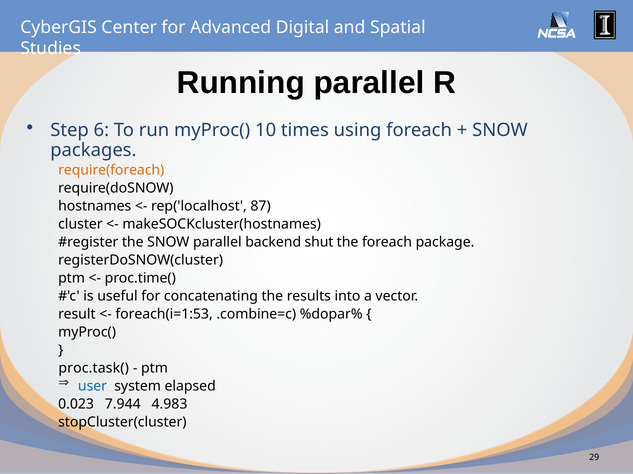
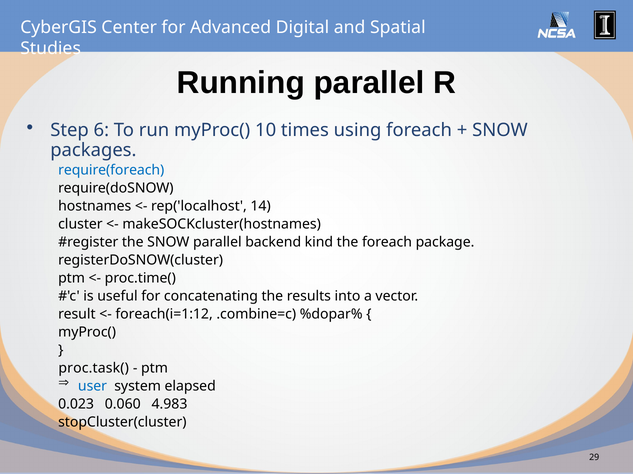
require(foreach colour: orange -> blue
87: 87 -> 14
shut: shut -> kind
foreach(i=1:53: foreach(i=1:53 -> foreach(i=1:12
7.944: 7.944 -> 0.060
